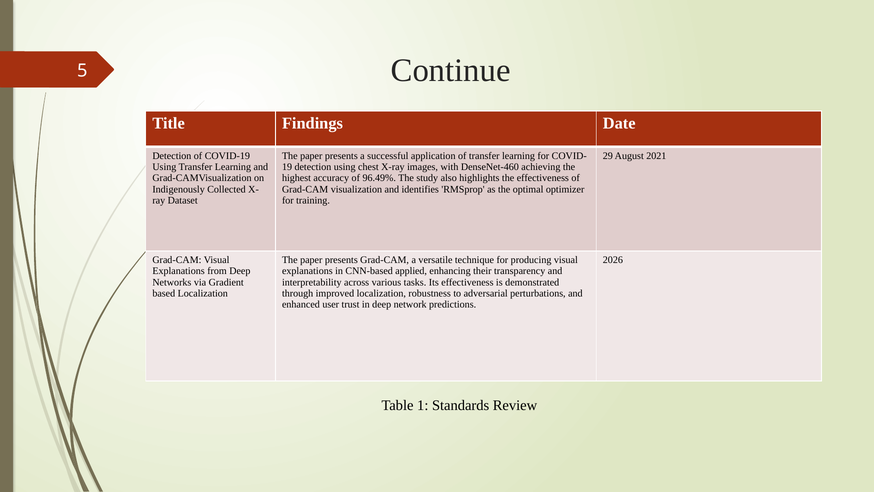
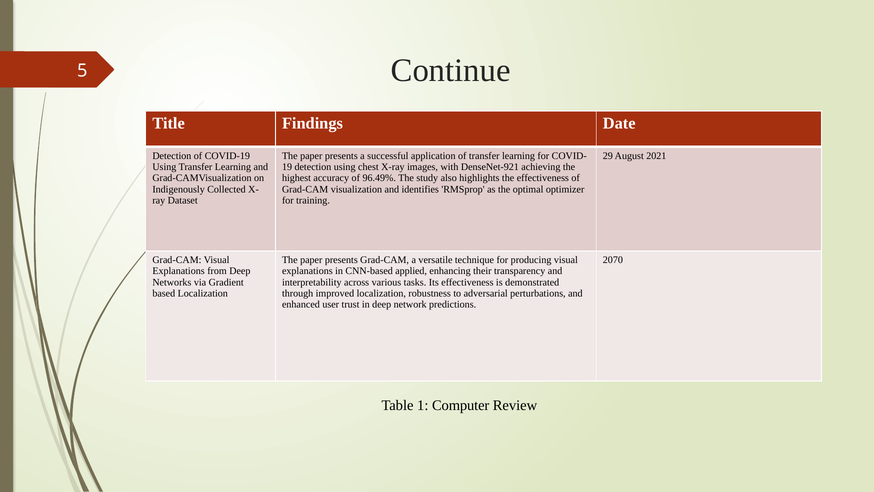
DenseNet-460: DenseNet-460 -> DenseNet-921
2026: 2026 -> 2070
Standards: Standards -> Computer
